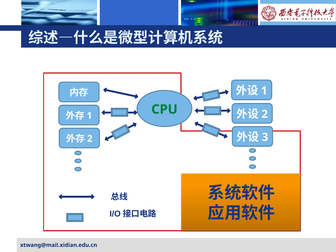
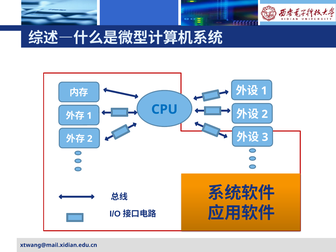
CPU colour: green -> blue
